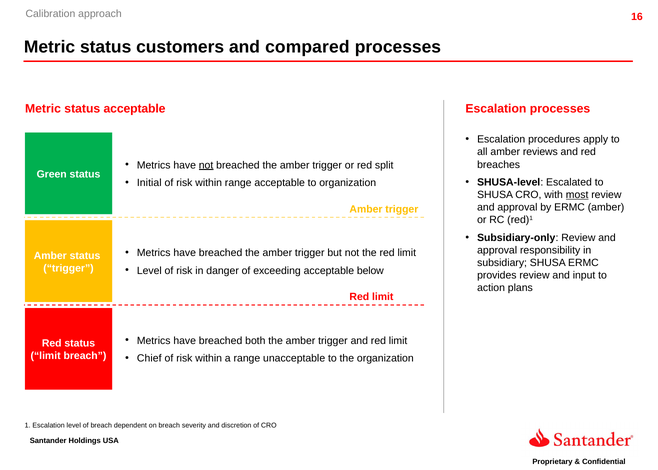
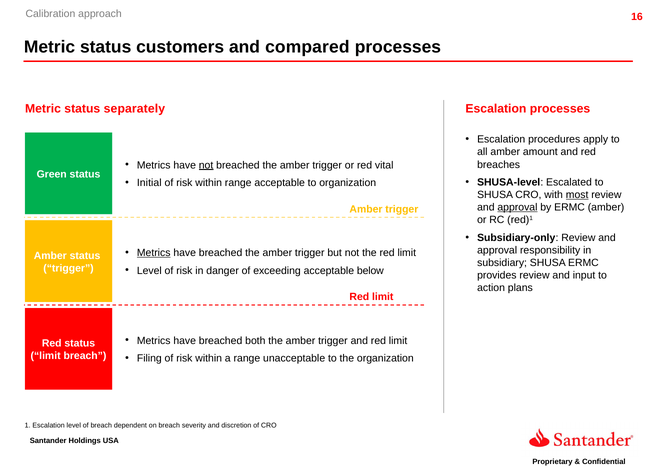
status acceptable: acceptable -> separately
reviews: reviews -> amount
split: split -> vital
approval at (517, 207) underline: none -> present
Metrics at (154, 253) underline: none -> present
Chief: Chief -> Filing
